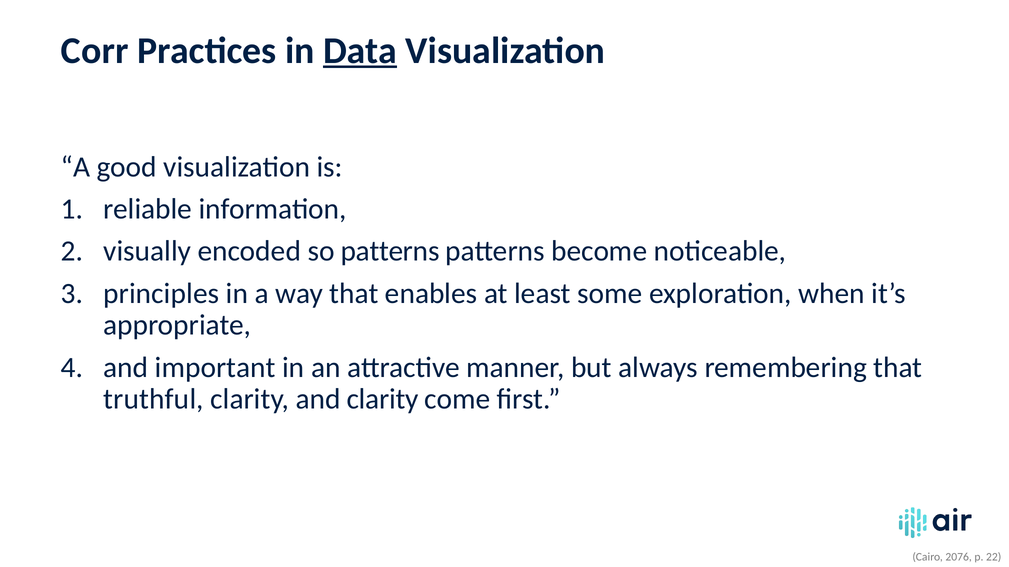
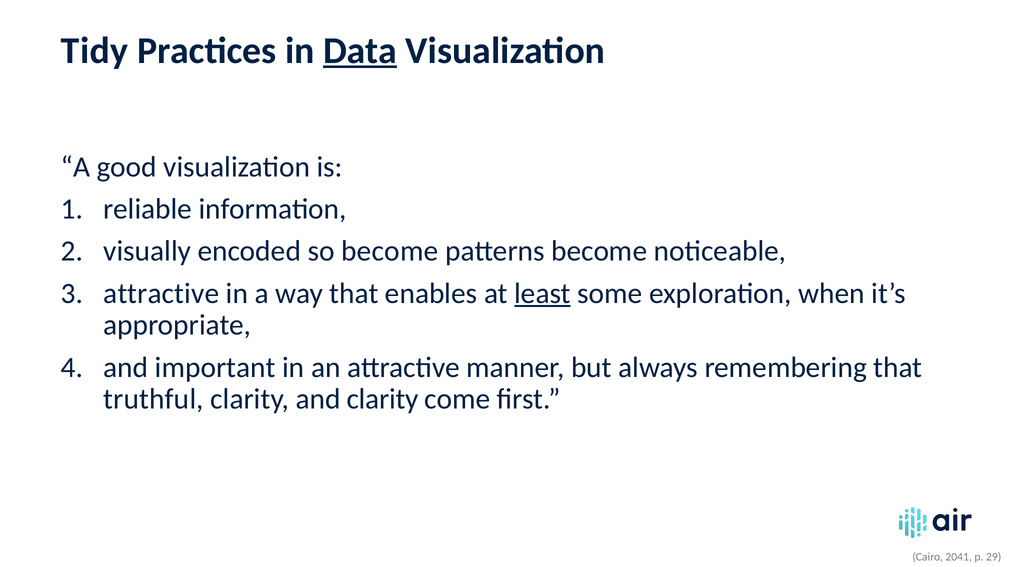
Corr: Corr -> Tidy
so patterns: patterns -> become
principles at (161, 294): principles -> attractive
least underline: none -> present
2076: 2076 -> 2041
22: 22 -> 29
